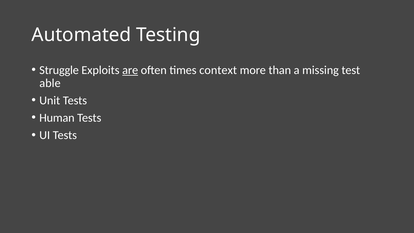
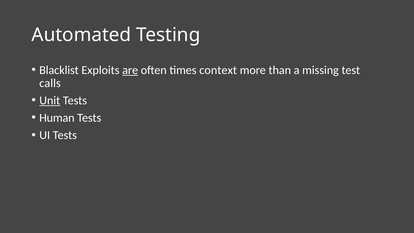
Struggle: Struggle -> Blacklist
able: able -> calls
Unit underline: none -> present
